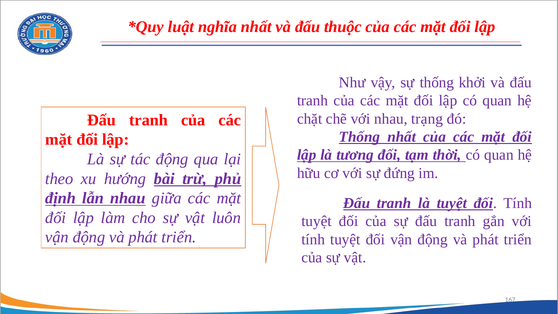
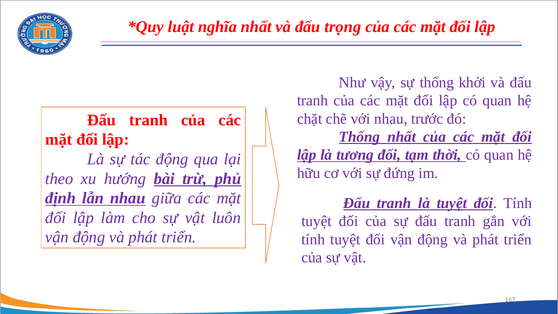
thuộc: thuộc -> trọng
trạng: trạng -> trước
